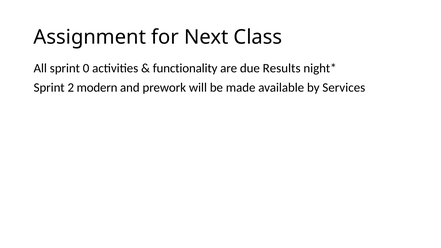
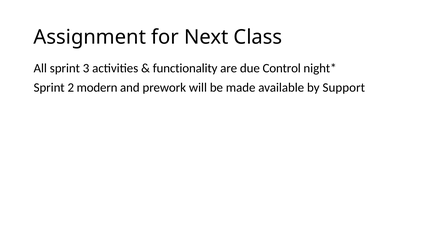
0: 0 -> 3
Results: Results -> Control
Services: Services -> Support
